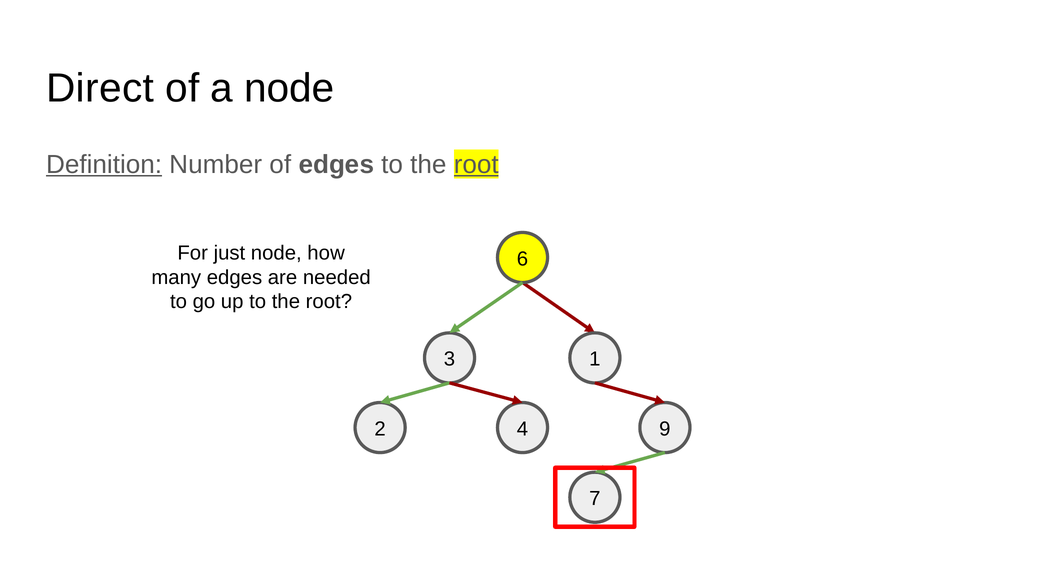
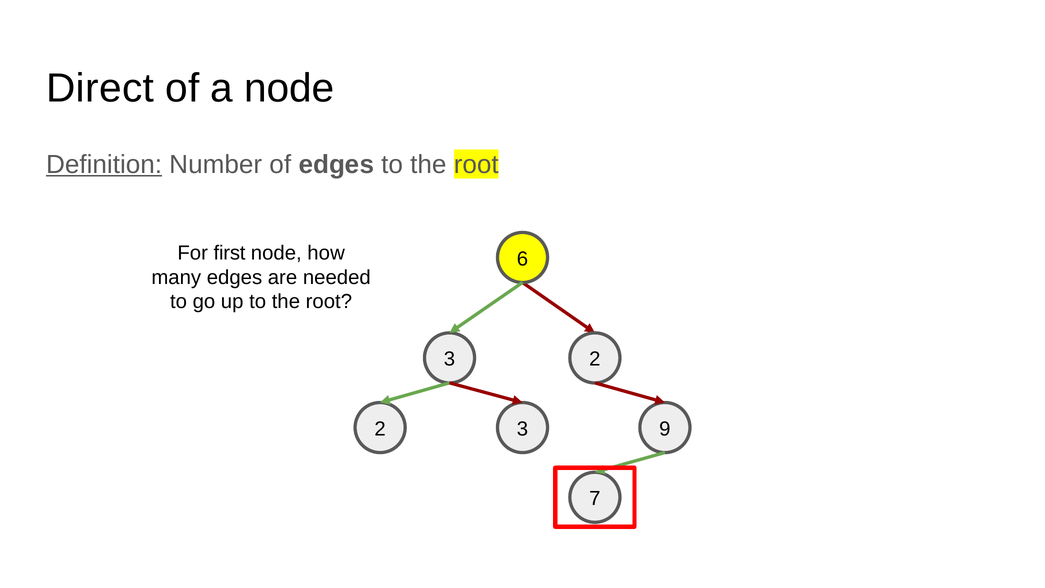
root at (476, 164) underline: present -> none
just: just -> first
3 1: 1 -> 2
2 4: 4 -> 3
